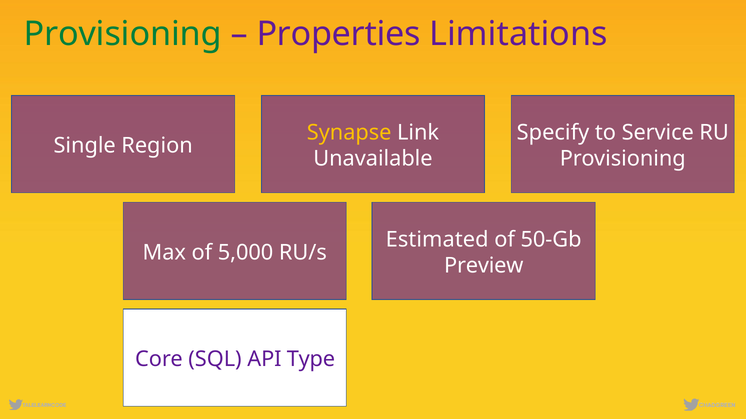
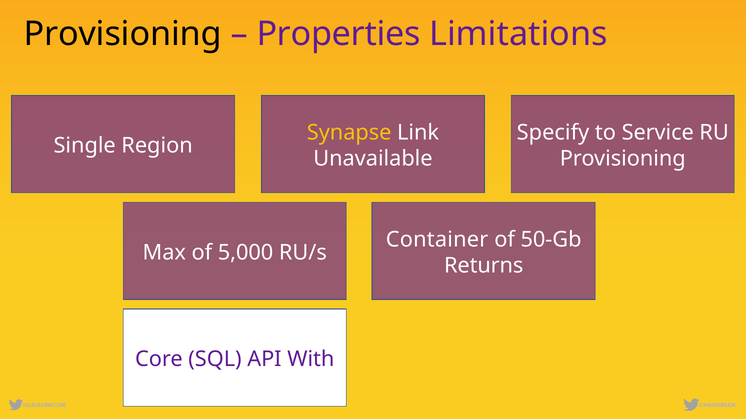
Provisioning at (123, 34) colour: green -> black
Estimated: Estimated -> Container
Preview: Preview -> Returns
Type: Type -> With
